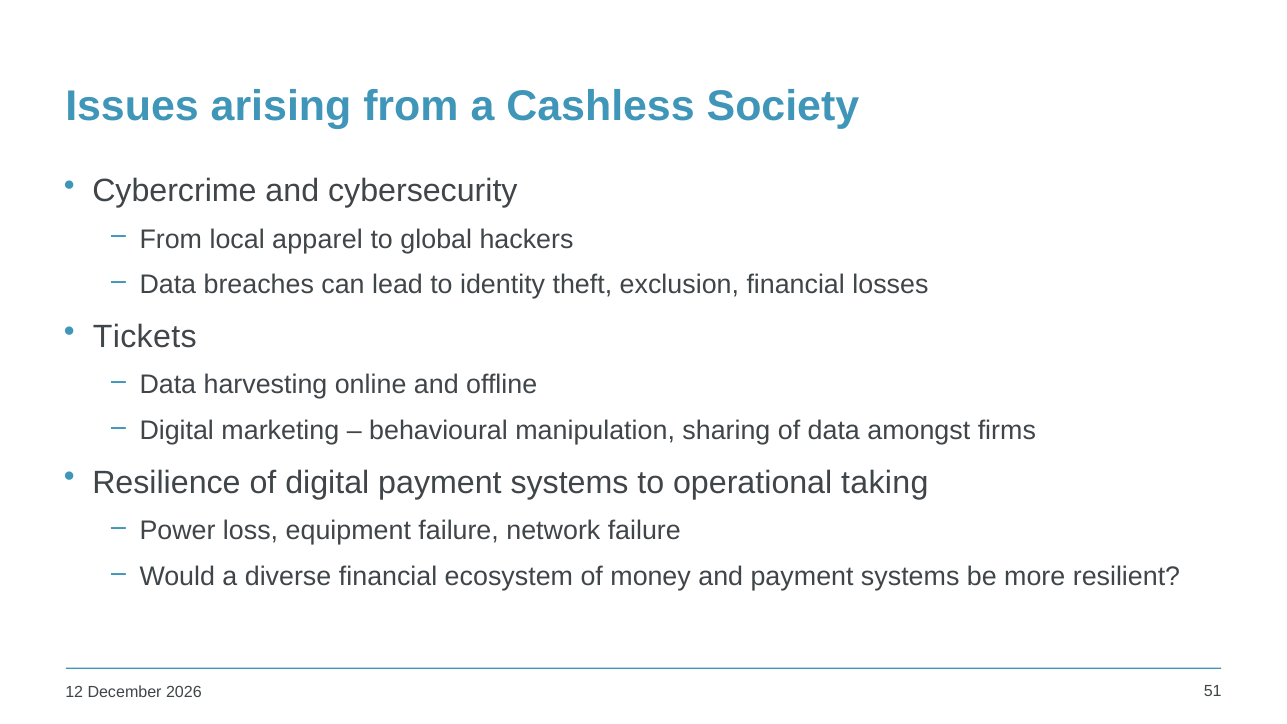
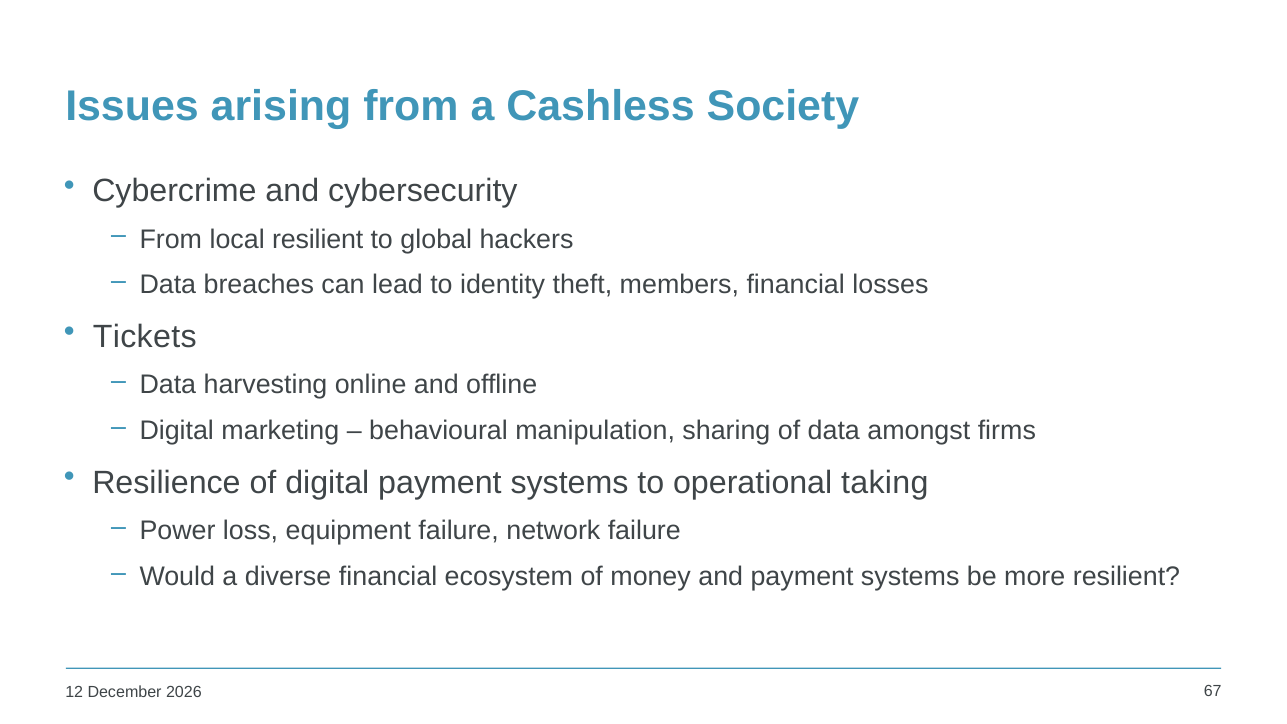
local apparel: apparel -> resilient
exclusion: exclusion -> members
51: 51 -> 67
